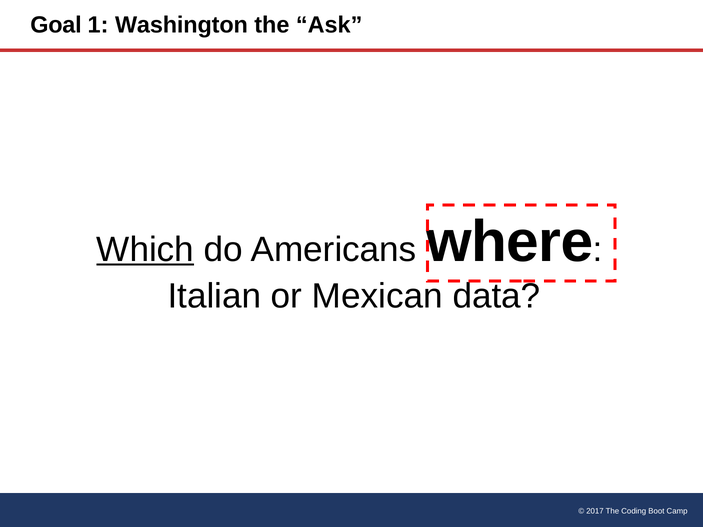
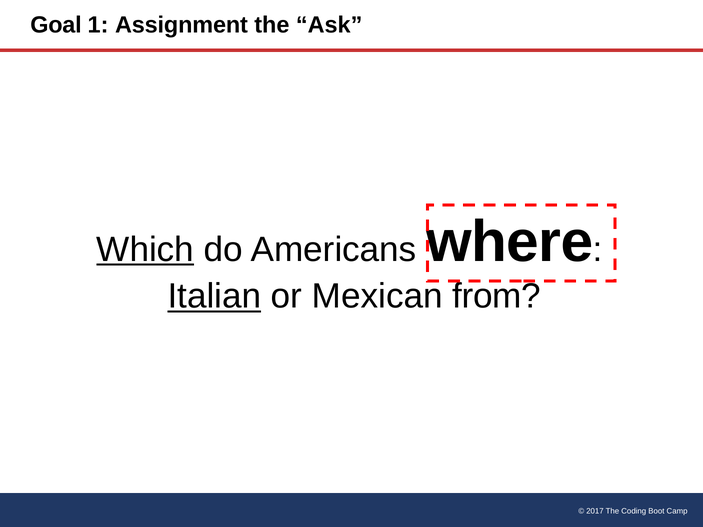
Washington: Washington -> Assignment
Italian underline: none -> present
data: data -> from
